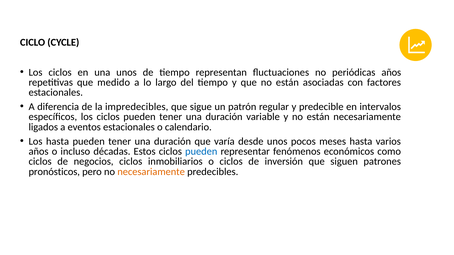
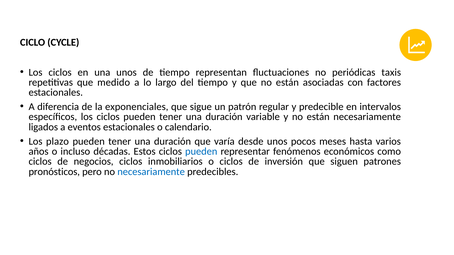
periódicas años: años -> taxis
impredecibles: impredecibles -> exponenciales
Los hasta: hasta -> plazo
necesariamente at (151, 172) colour: orange -> blue
